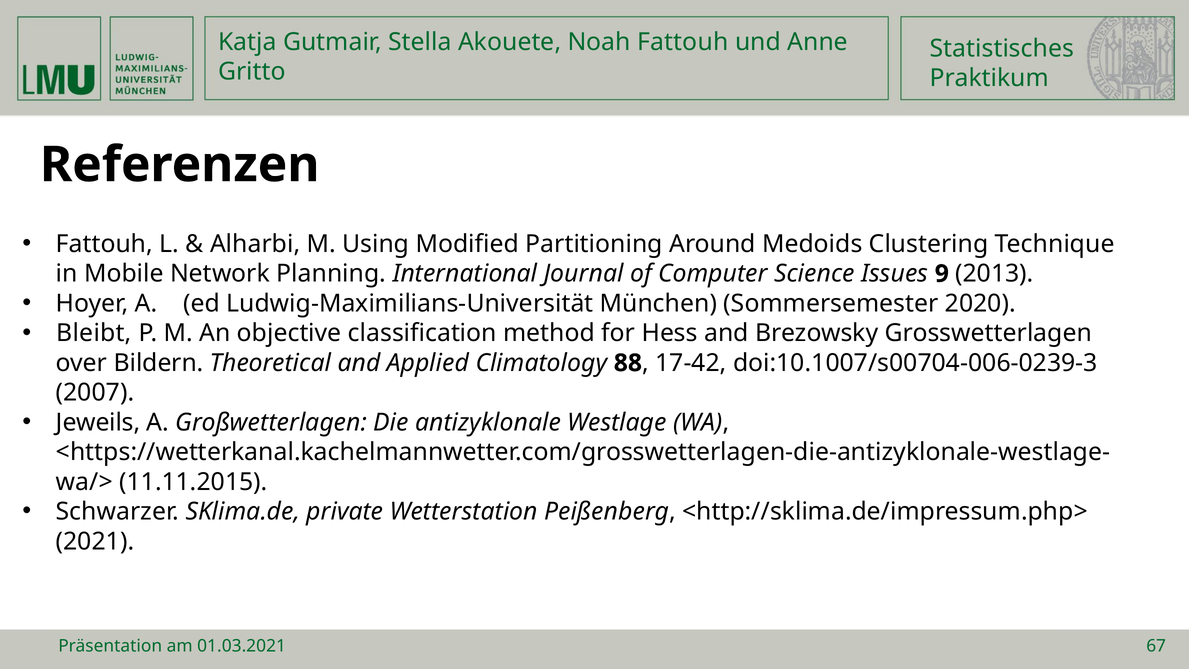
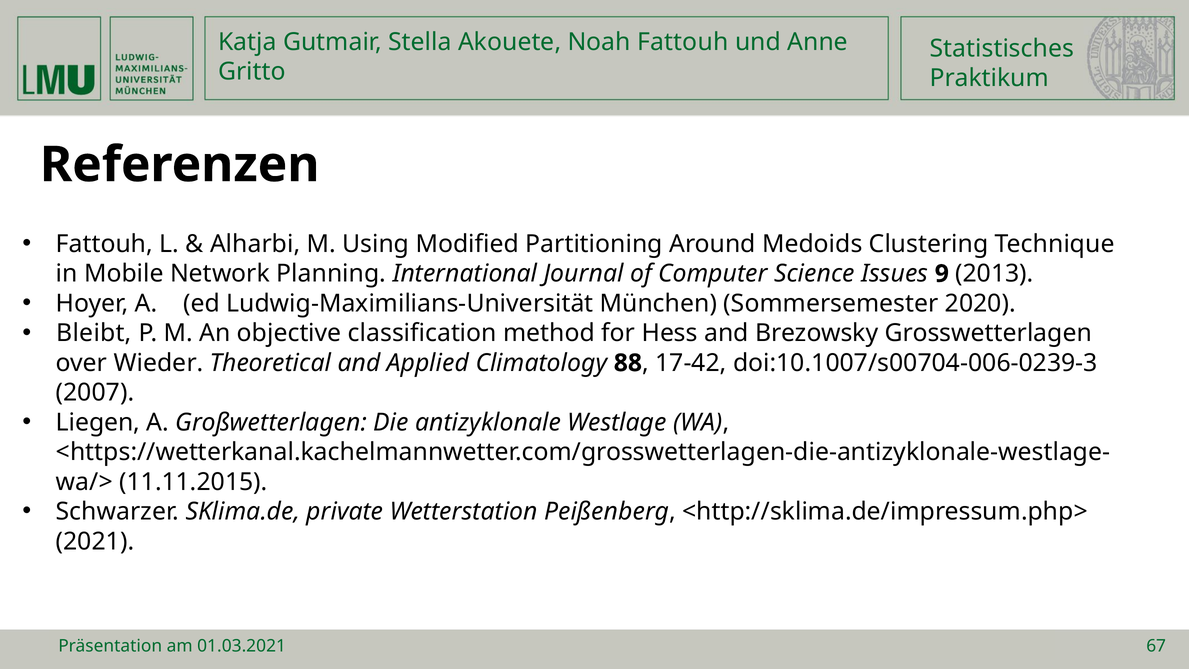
Bildern: Bildern -> Wieder
Jeweils: Jeweils -> Liegen
